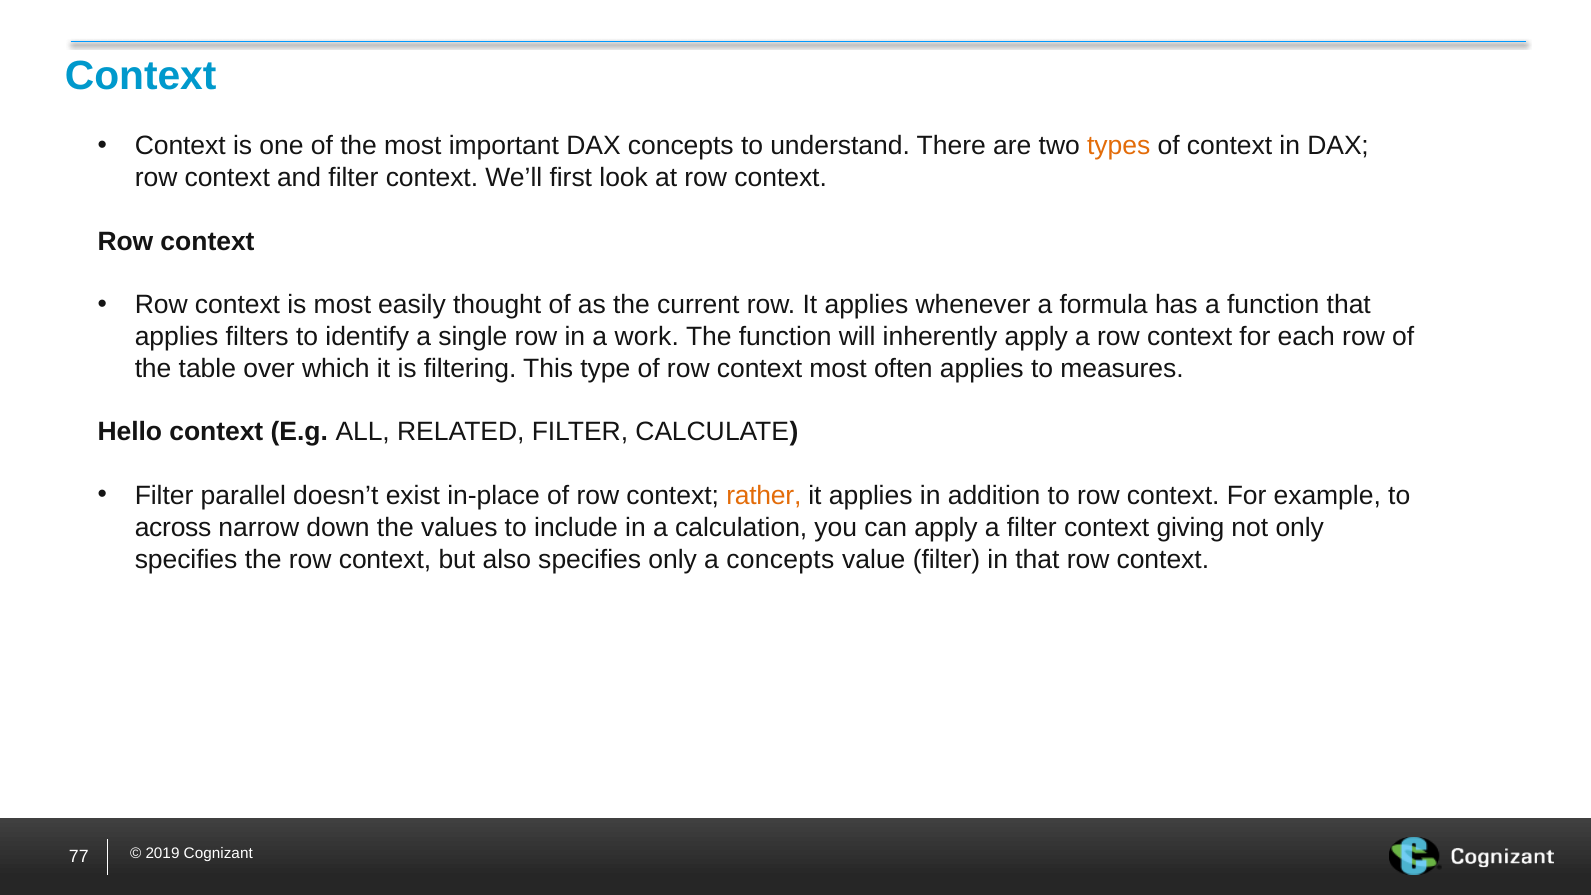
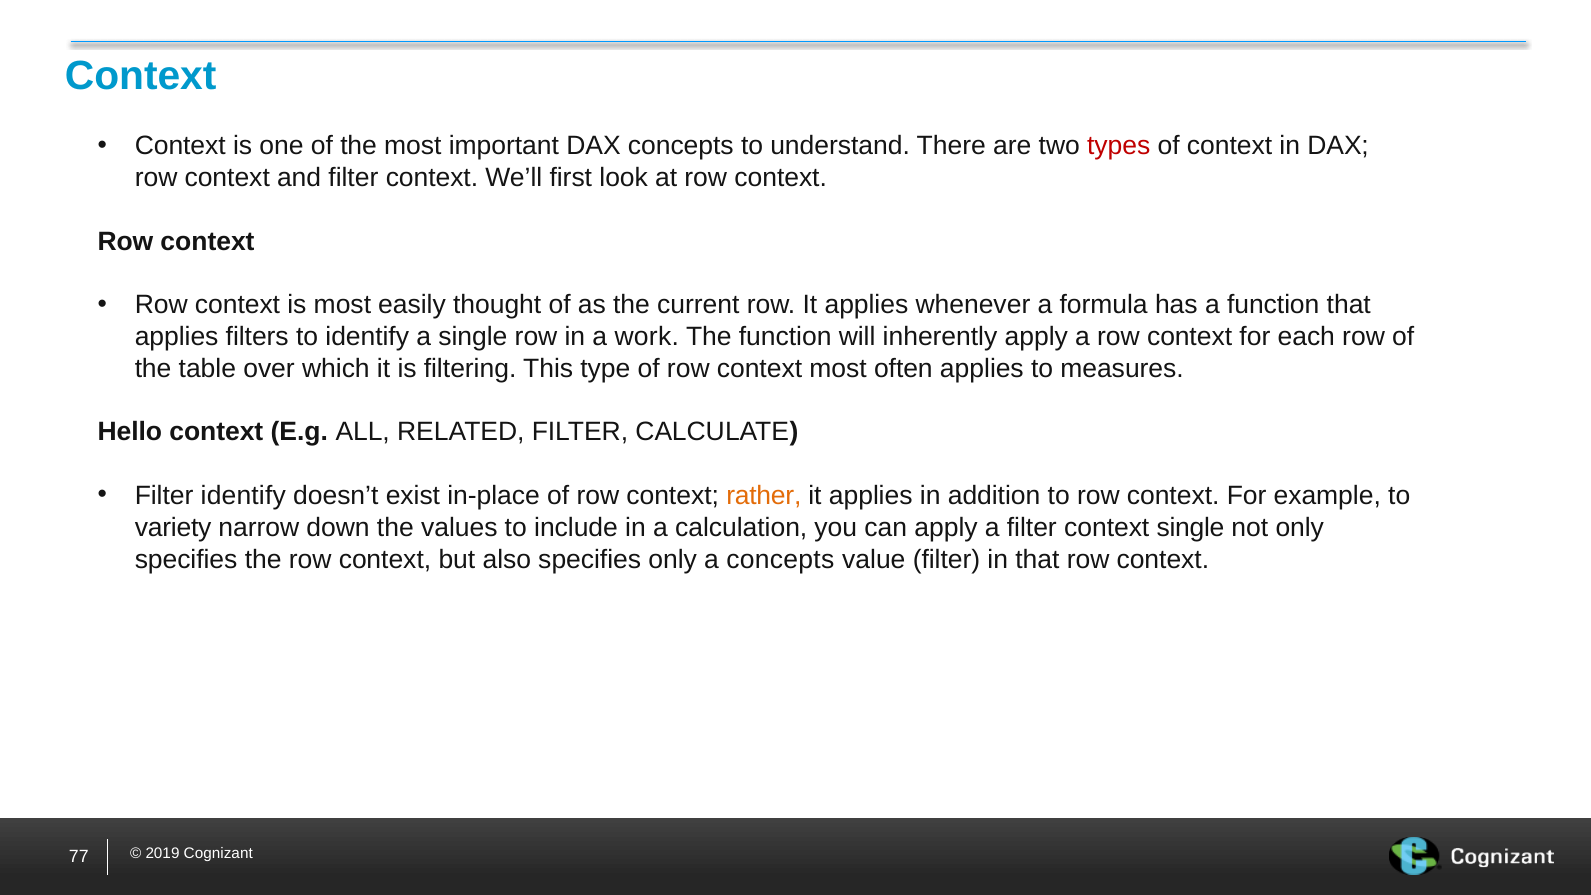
types colour: orange -> red
Filter parallel: parallel -> identify
across: across -> variety
context giving: giving -> single
